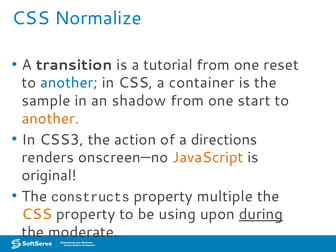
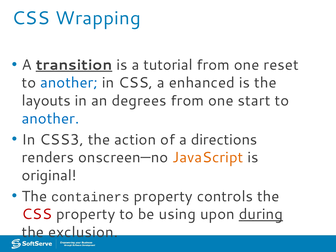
Normalize: Normalize -> Wrapping
transition underline: none -> present
container: container -> enhanced
sample: sample -> layouts
shadow: shadow -> degrees
another at (50, 119) colour: orange -> blue
constructs: constructs -> containers
multiple: multiple -> controls
CSS at (37, 214) colour: orange -> red
moderate: moderate -> exclusion
